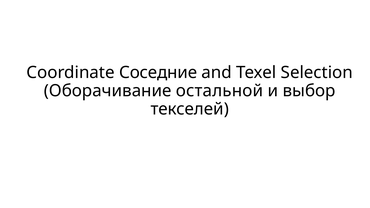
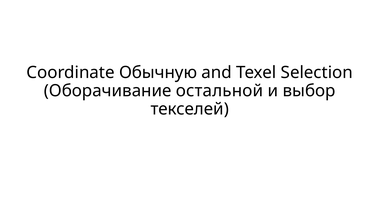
Соседние: Соседние -> Обычную
